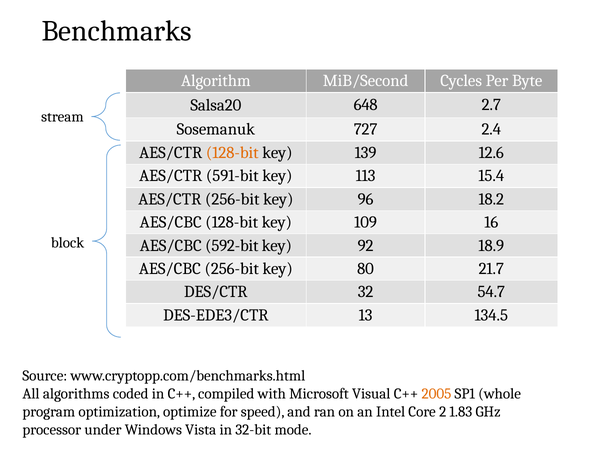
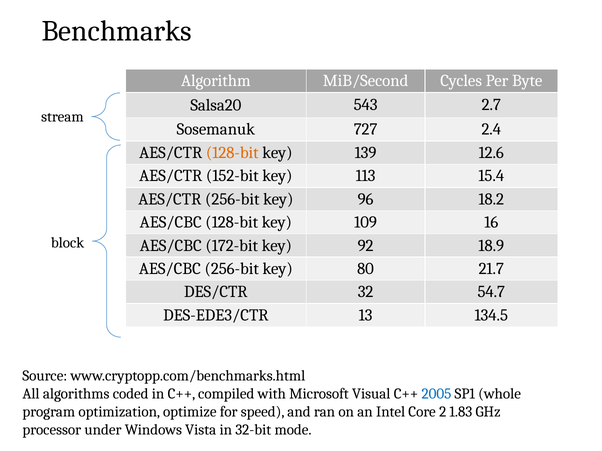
648: 648 -> 543
591-bit: 591-bit -> 152-bit
592-bit: 592-bit -> 172-bit
2005 colour: orange -> blue
